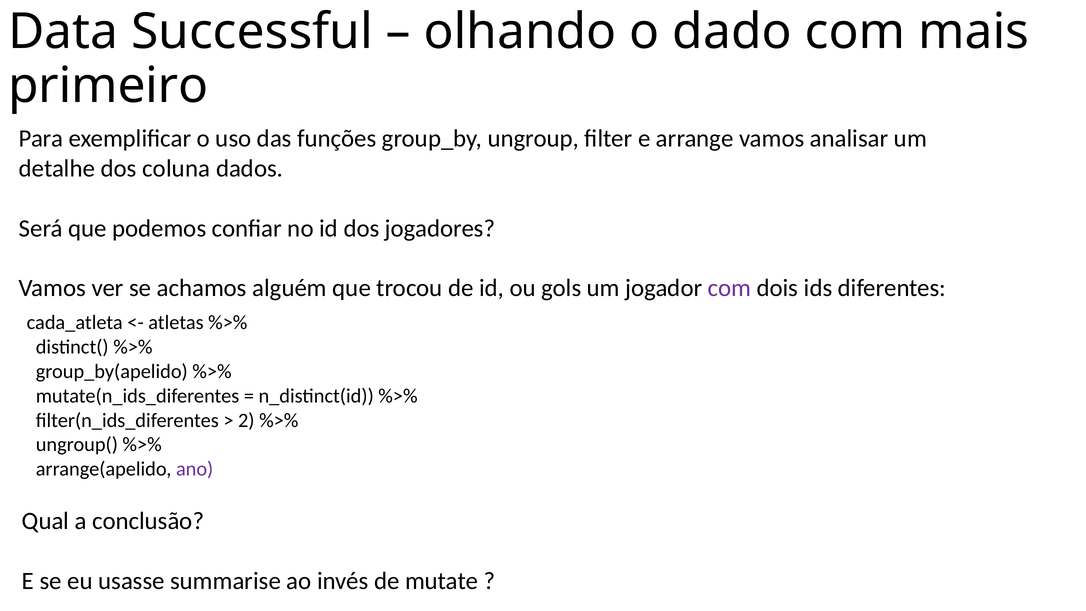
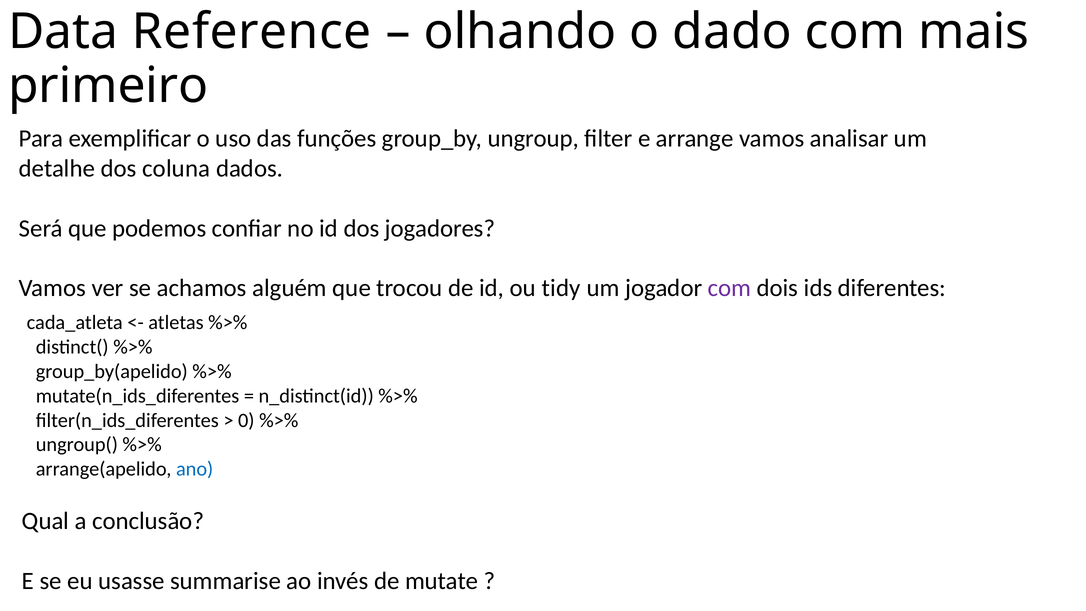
Successful: Successful -> Reference
gols: gols -> tidy
2: 2 -> 0
ano colour: purple -> blue
